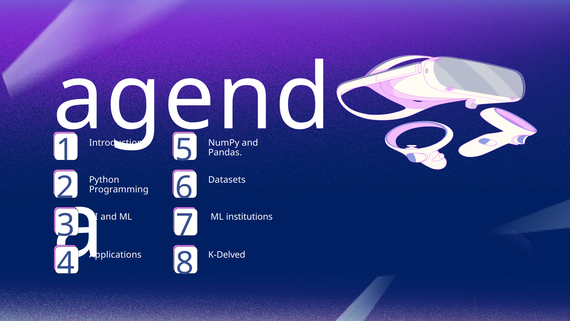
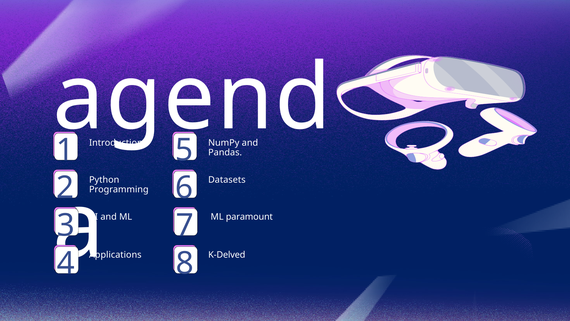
institutions: institutions -> paramount
